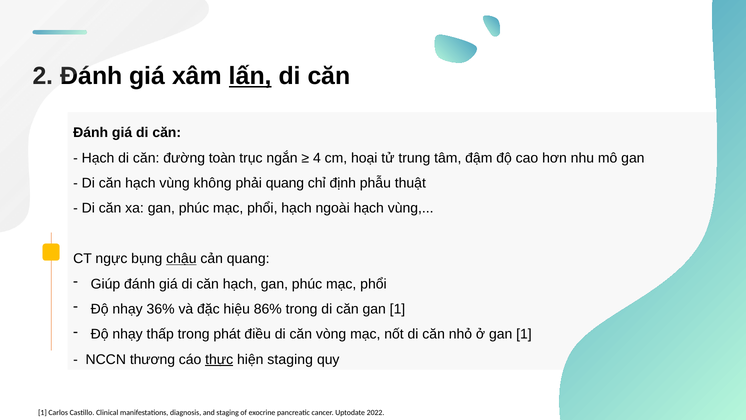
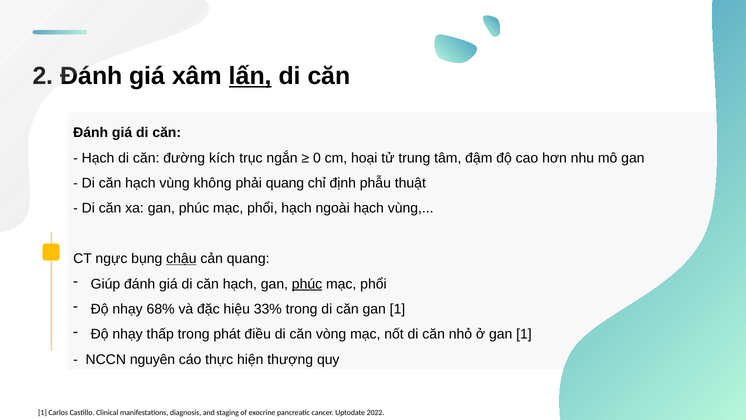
toàn: toàn -> kích
4: 4 -> 0
phúc at (307, 284) underline: none -> present
36%: 36% -> 68%
86%: 86% -> 33%
thương: thương -> nguyên
thực underline: present -> none
hiện staging: staging -> thượng
